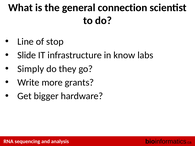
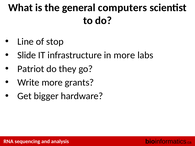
connection: connection -> computers
in know: know -> more
Simply: Simply -> Patriot
